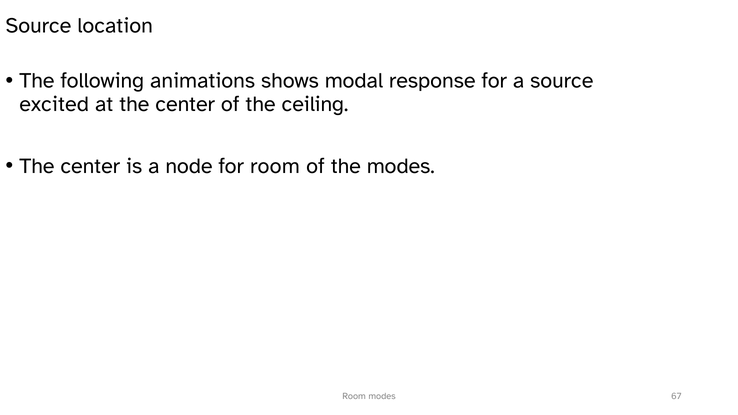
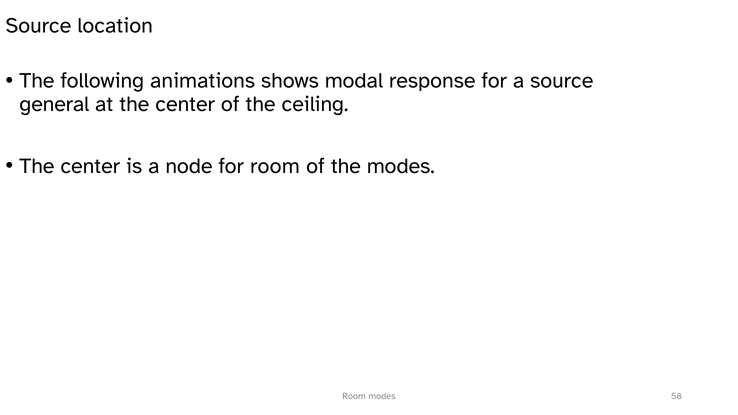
excited: excited -> general
67: 67 -> 58
